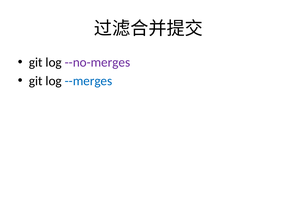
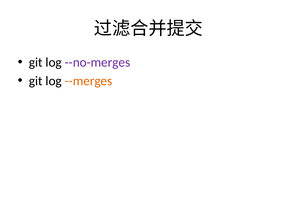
--merges colour: blue -> orange
